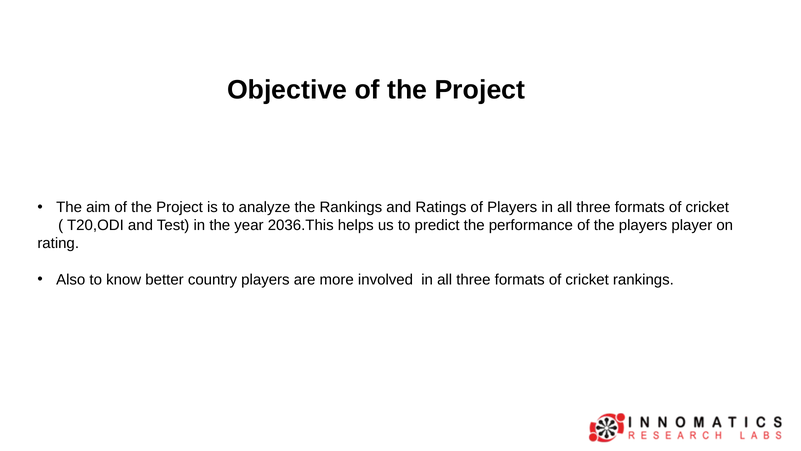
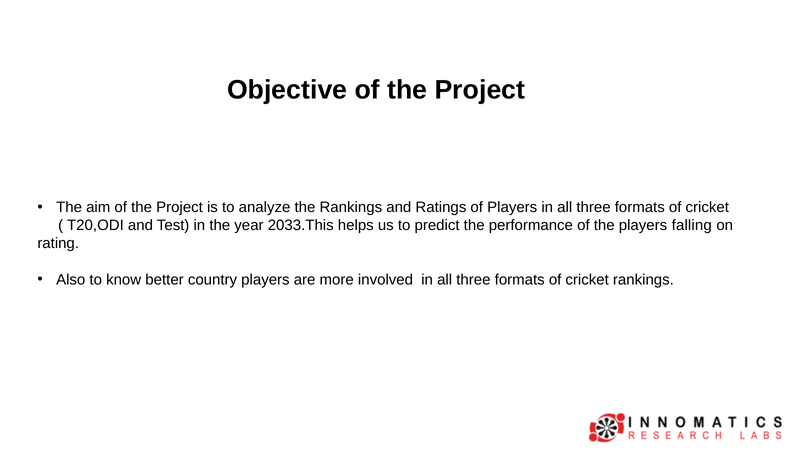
2036.This: 2036.This -> 2033.This
player: player -> falling
